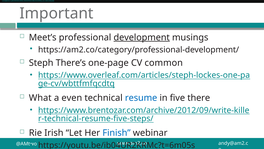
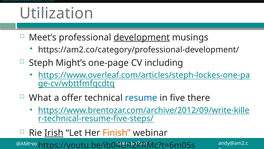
Important: Important -> Utilization
There’s: There’s -> Might’s
common: common -> including
even: even -> offer
Irish underline: none -> present
Finish colour: blue -> orange
